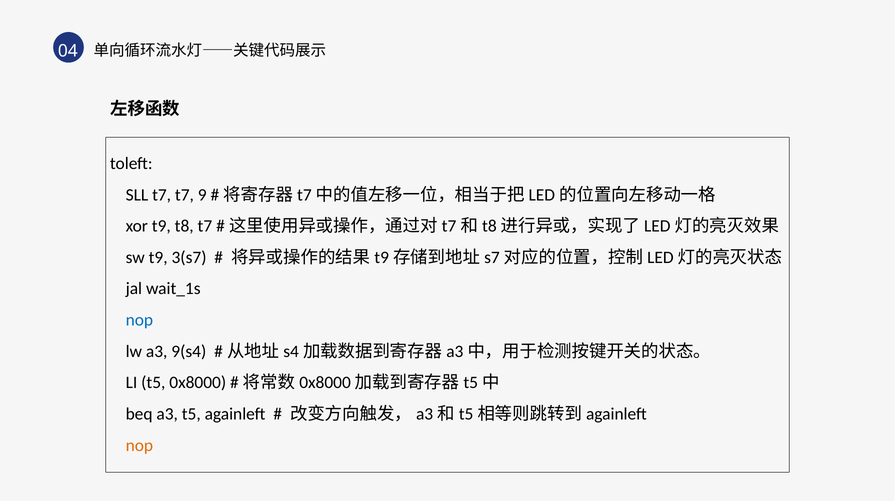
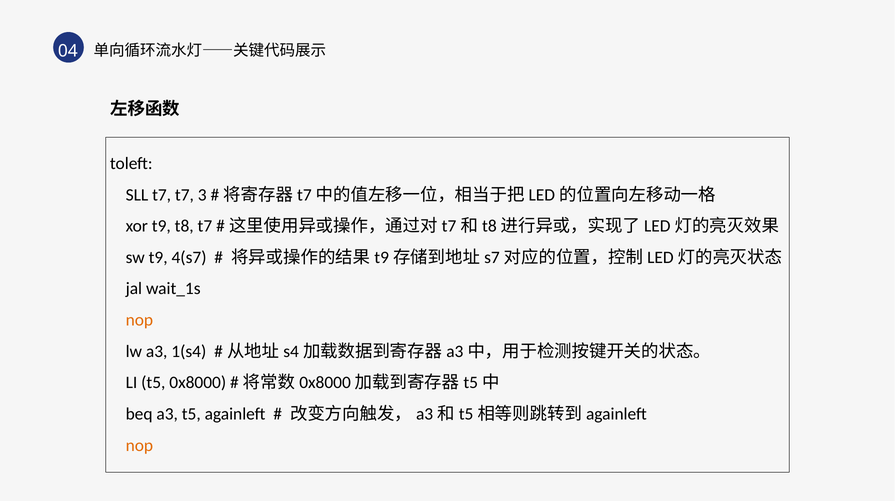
9: 9 -> 3
3(s7: 3(s7 -> 4(s7
nop at (139, 320) colour: blue -> orange
9(s4: 9(s4 -> 1(s4
